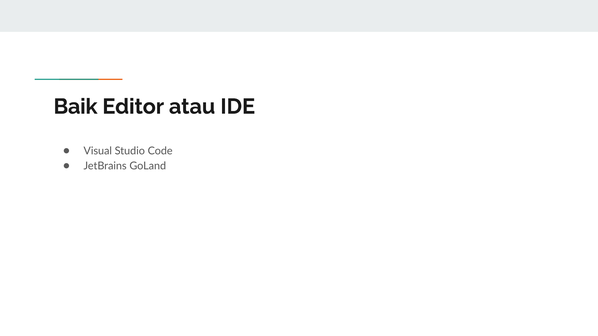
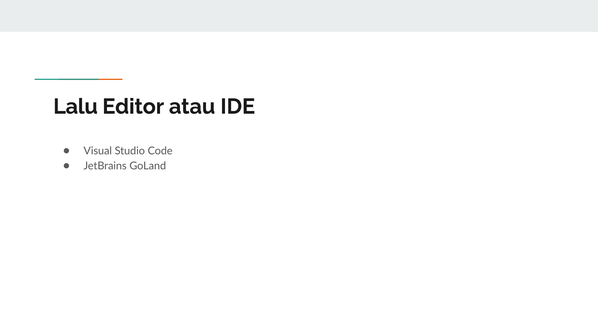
Baik: Baik -> Lalu
